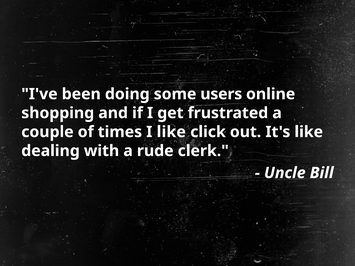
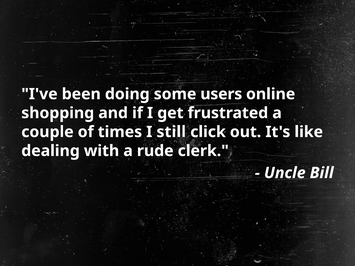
I like: like -> still
